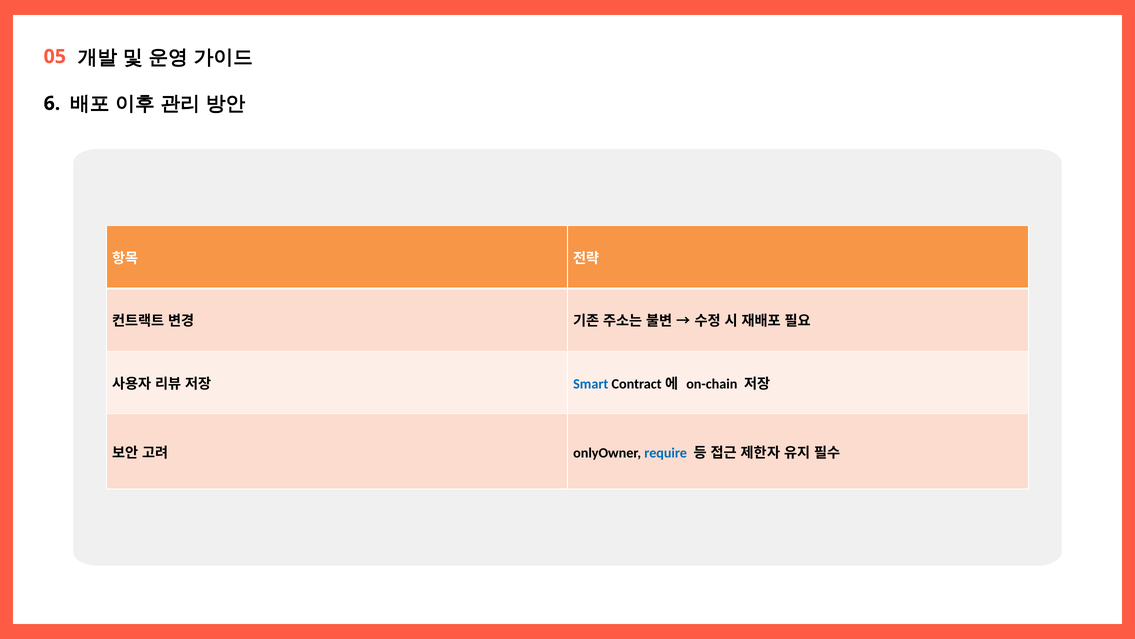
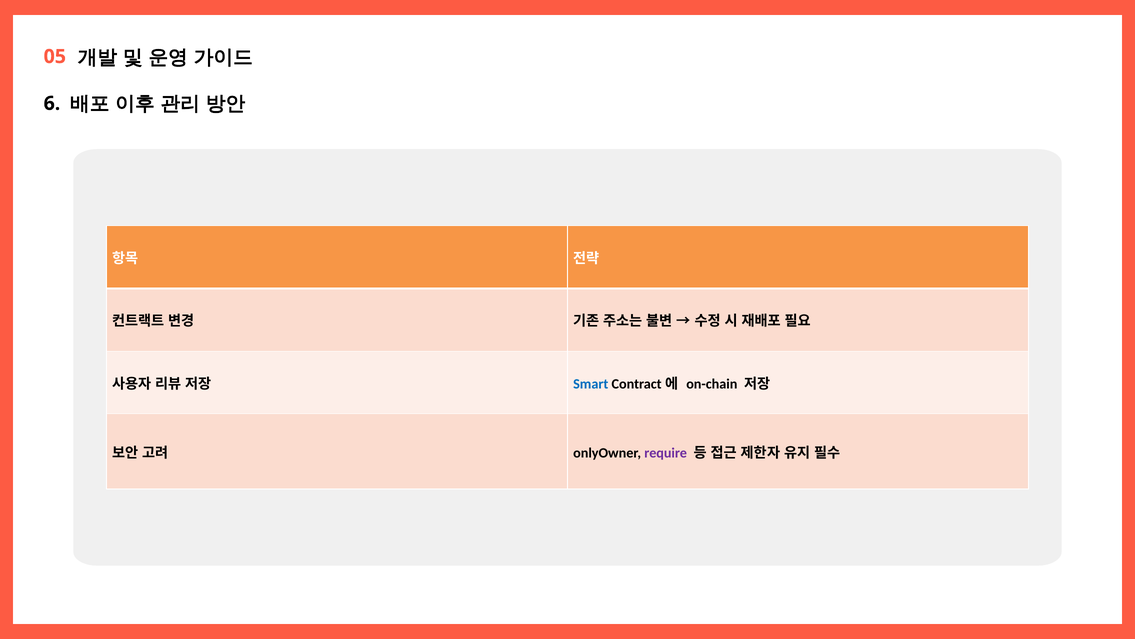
require colour: blue -> purple
